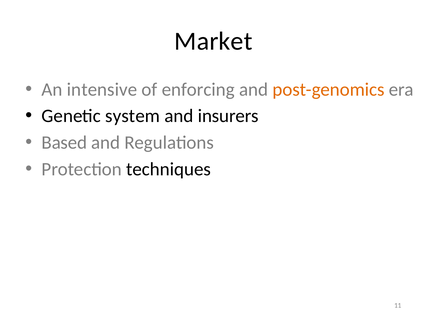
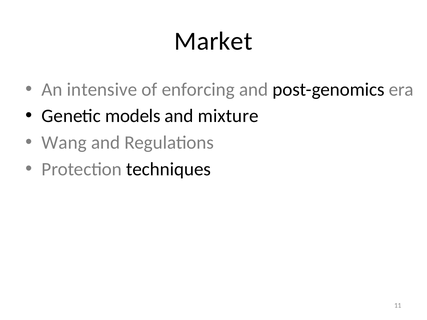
post-genomics colour: orange -> black
system: system -> models
insurers: insurers -> mixture
Based: Based -> Wang
